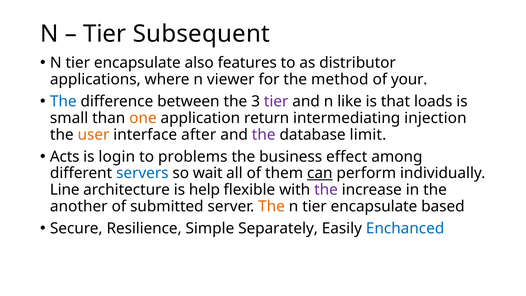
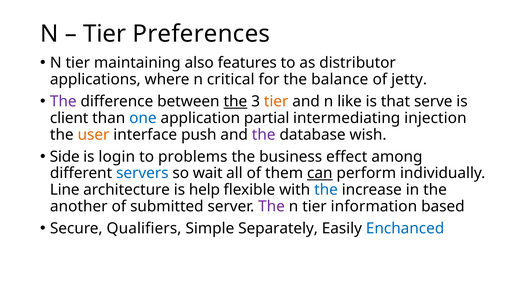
Subsequent: Subsequent -> Preferences
encapsulate at (137, 63): encapsulate -> maintaining
viewer: viewer -> critical
method: method -> balance
your: your -> jetty
The at (63, 101) colour: blue -> purple
the at (235, 101) underline: none -> present
tier at (276, 101) colour: purple -> orange
loads: loads -> serve
small: small -> client
one colour: orange -> blue
return: return -> partial
after: after -> push
limit: limit -> wish
Acts: Acts -> Side
the at (326, 190) colour: purple -> blue
The at (272, 206) colour: orange -> purple
encapsulate at (374, 206): encapsulate -> information
Resilience: Resilience -> Qualifiers
